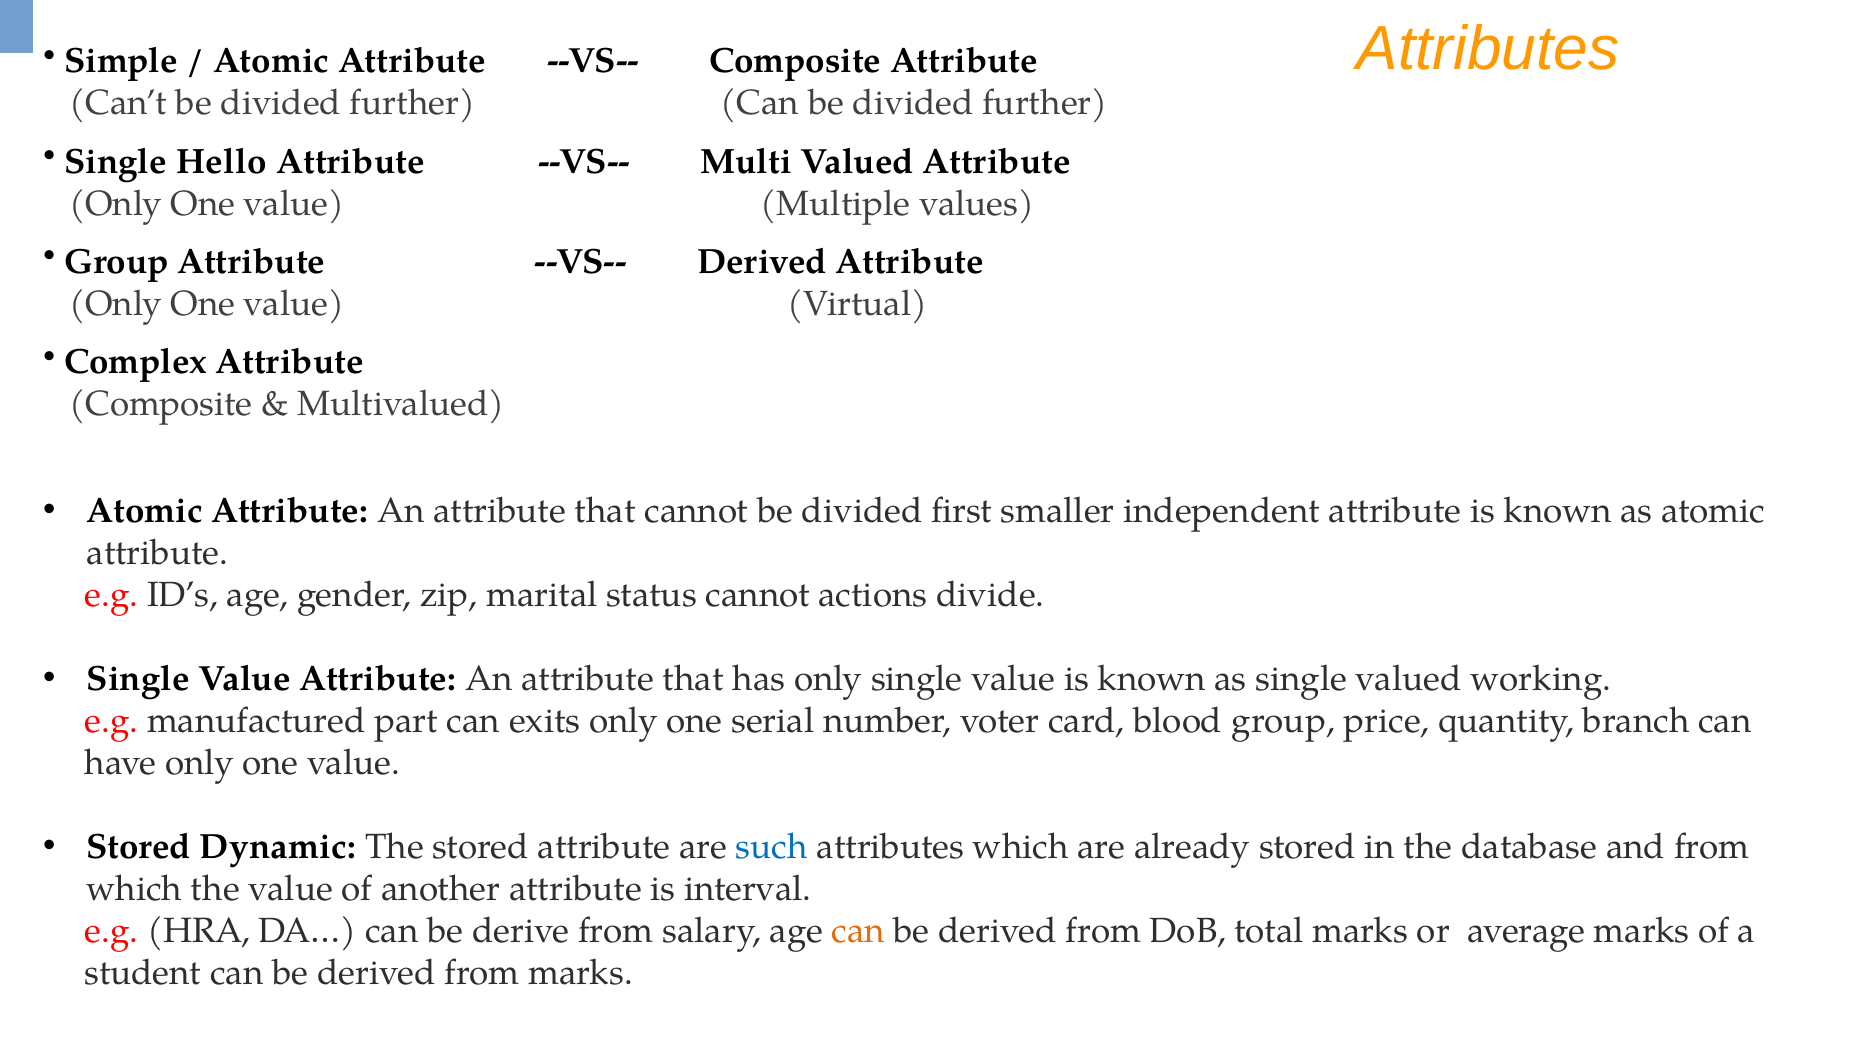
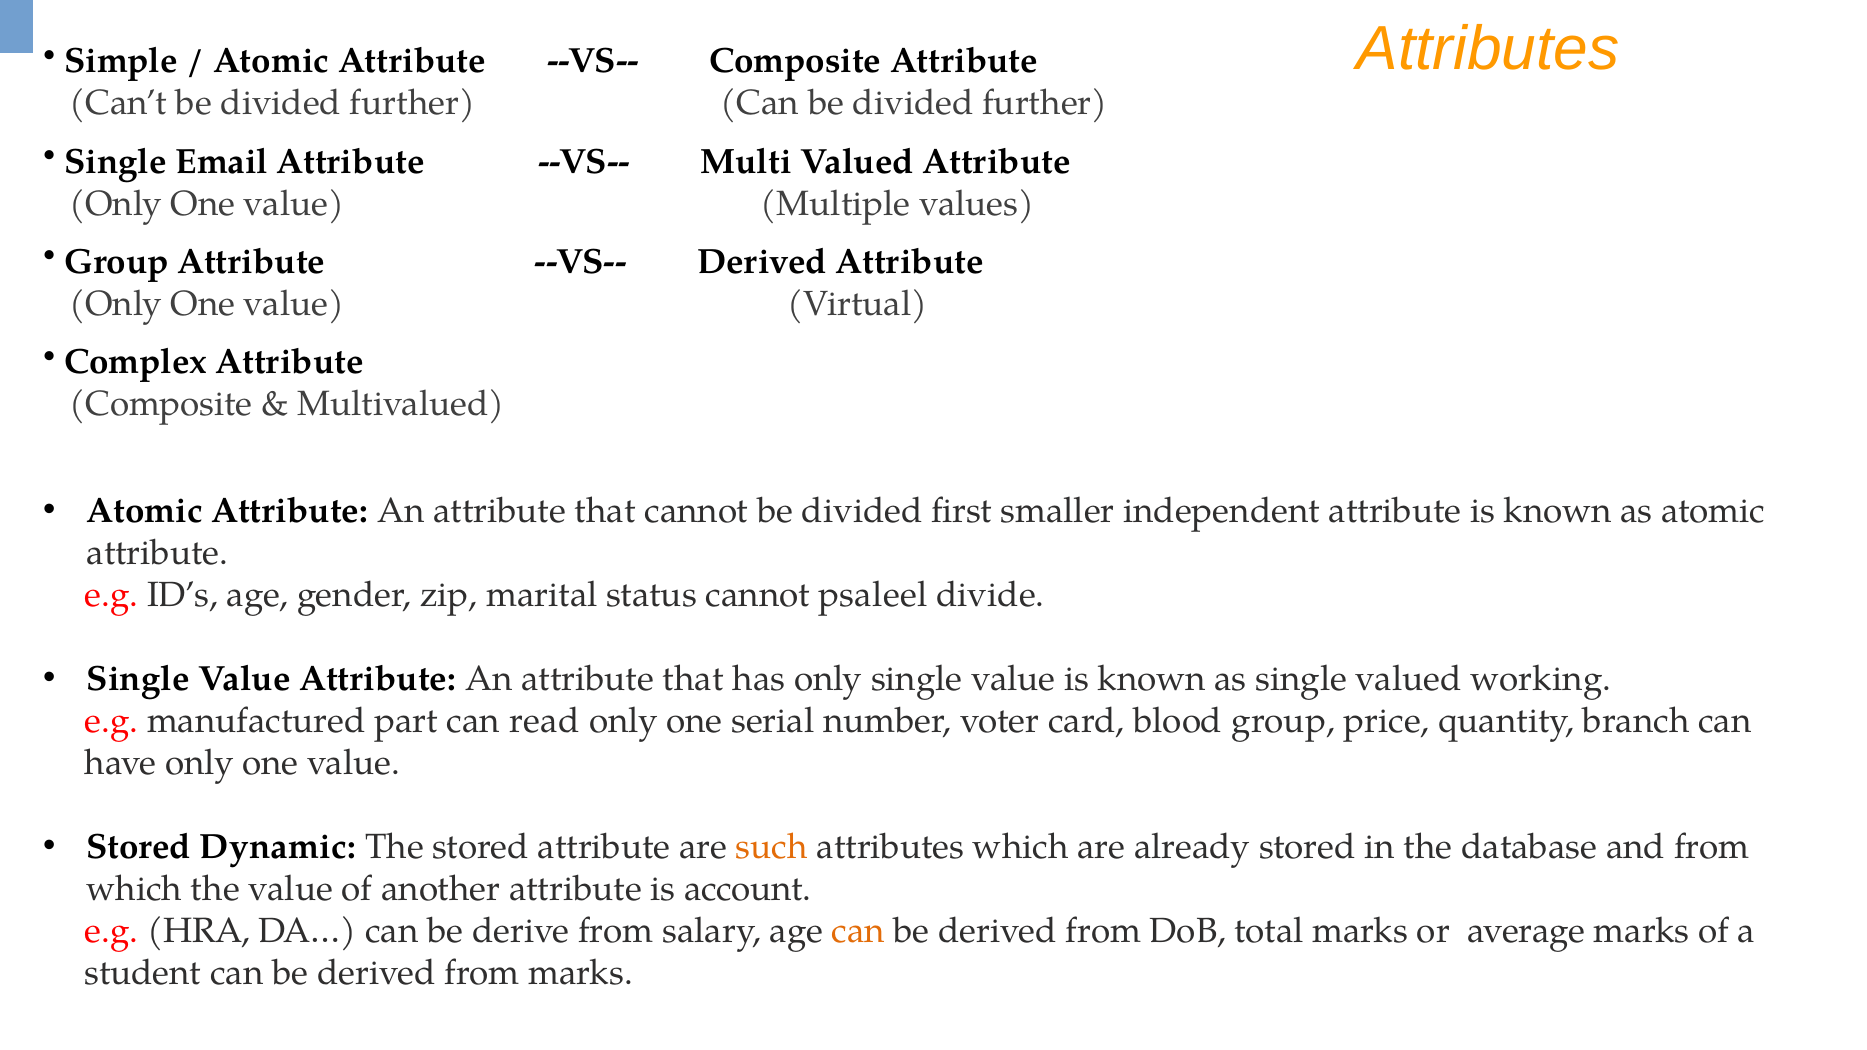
Hello: Hello -> Email
actions: actions -> psaleel
exits: exits -> read
such colour: blue -> orange
interval: interval -> account
